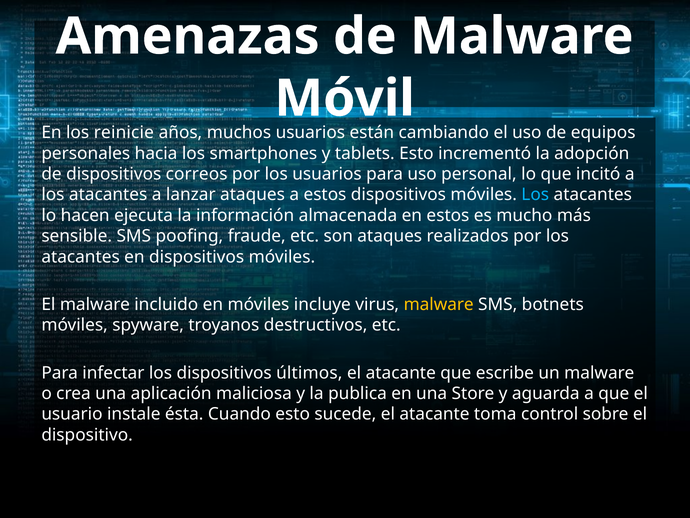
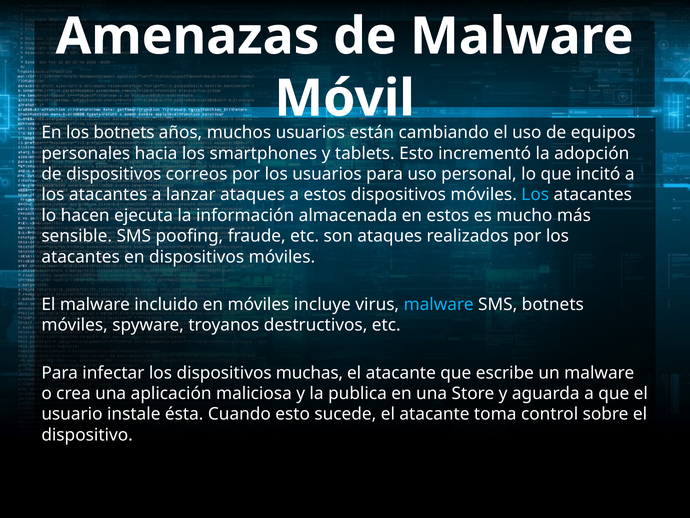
los reinicie: reinicie -> botnets
malware at (439, 304) colour: yellow -> light blue
últimos: últimos -> muchas
